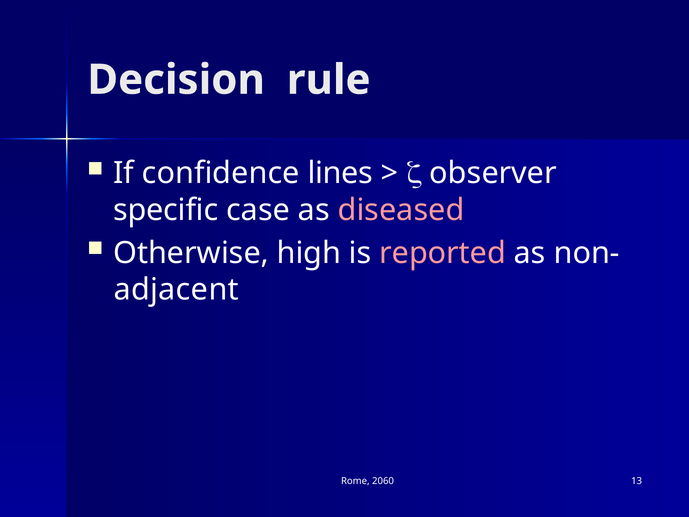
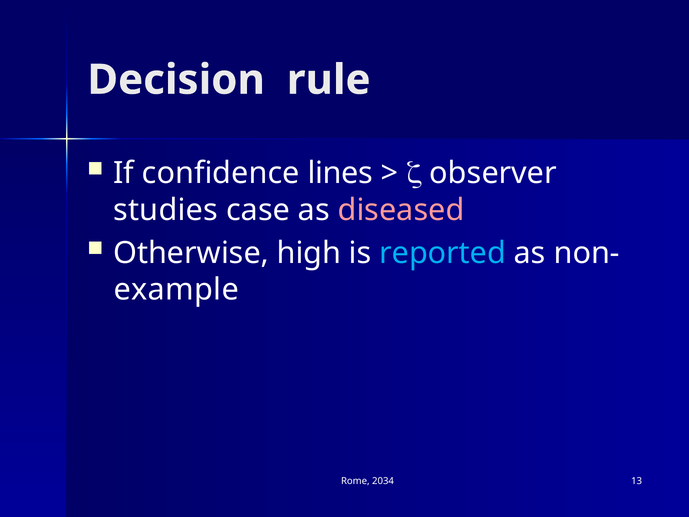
specific: specific -> studies
reported colour: pink -> light blue
adjacent: adjacent -> example
2060: 2060 -> 2034
